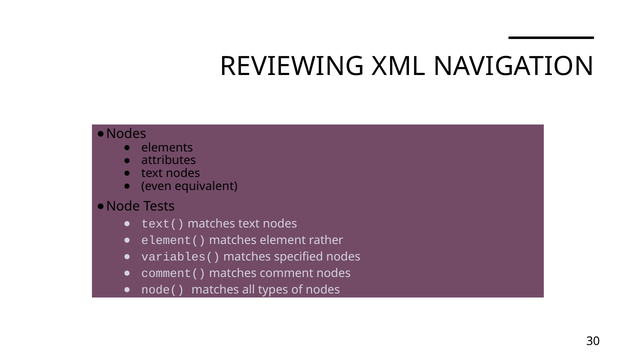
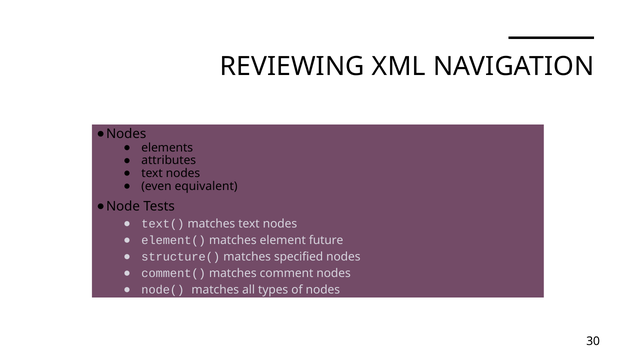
rather: rather -> future
variables(: variables( -> structure(
